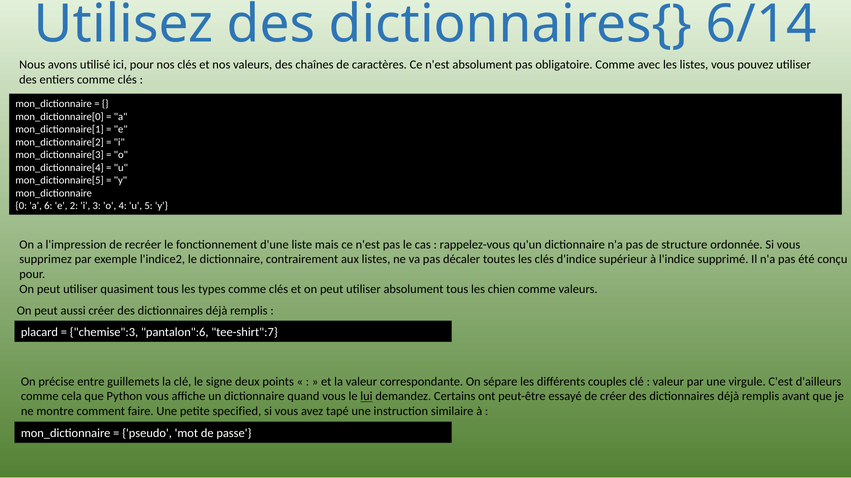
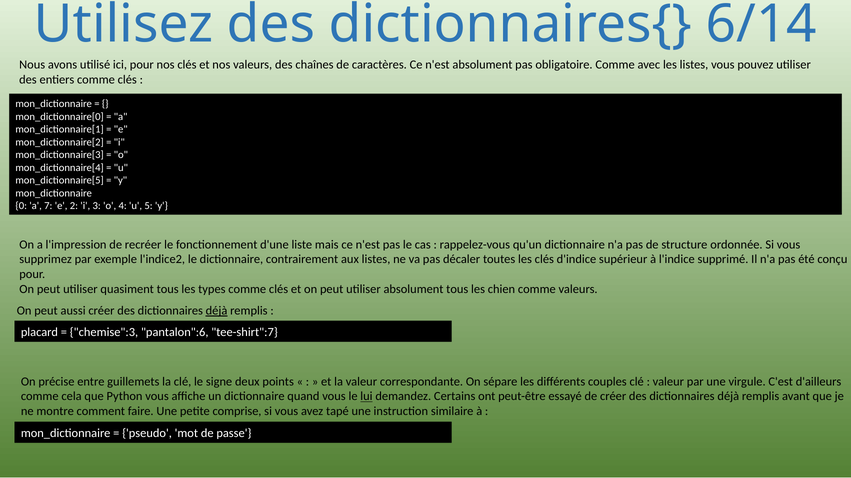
6: 6 -> 7
déjà at (217, 311) underline: none -> present
specified: specified -> comprise
